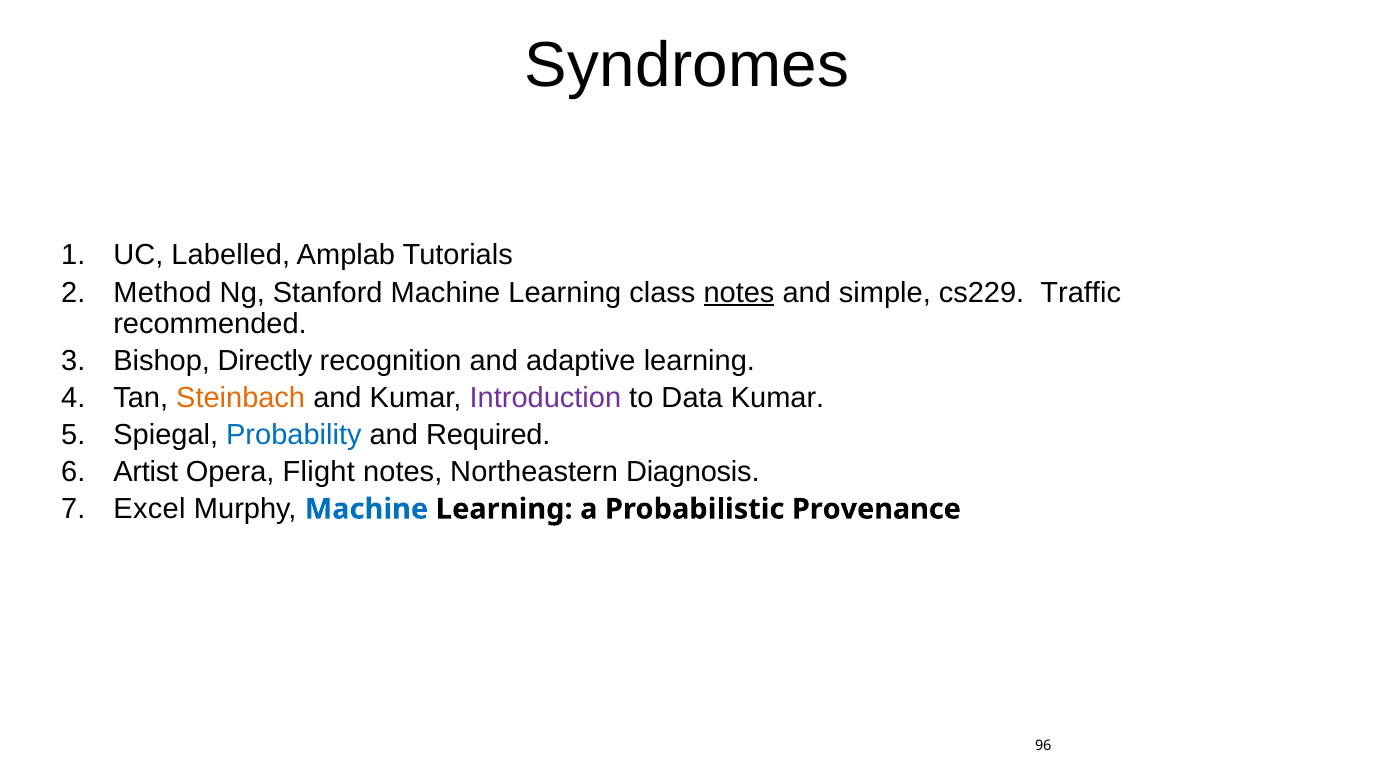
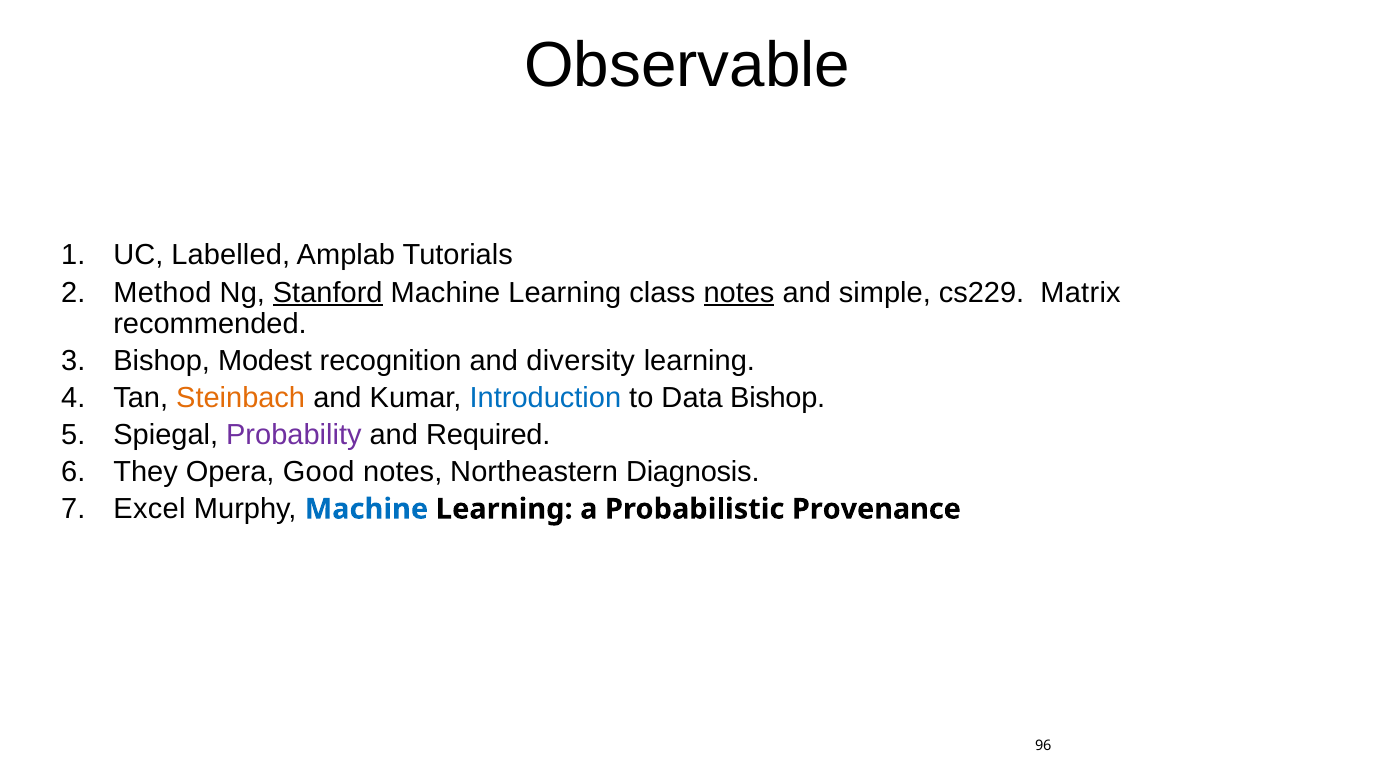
Syndromes: Syndromes -> Observable
Stanford underline: none -> present
Traffic: Traffic -> Matrix
Directly: Directly -> Modest
adaptive: adaptive -> diversity
Introduction colour: purple -> blue
Data Kumar: Kumar -> Bishop
Probability colour: blue -> purple
Artist: Artist -> They
Flight: Flight -> Good
